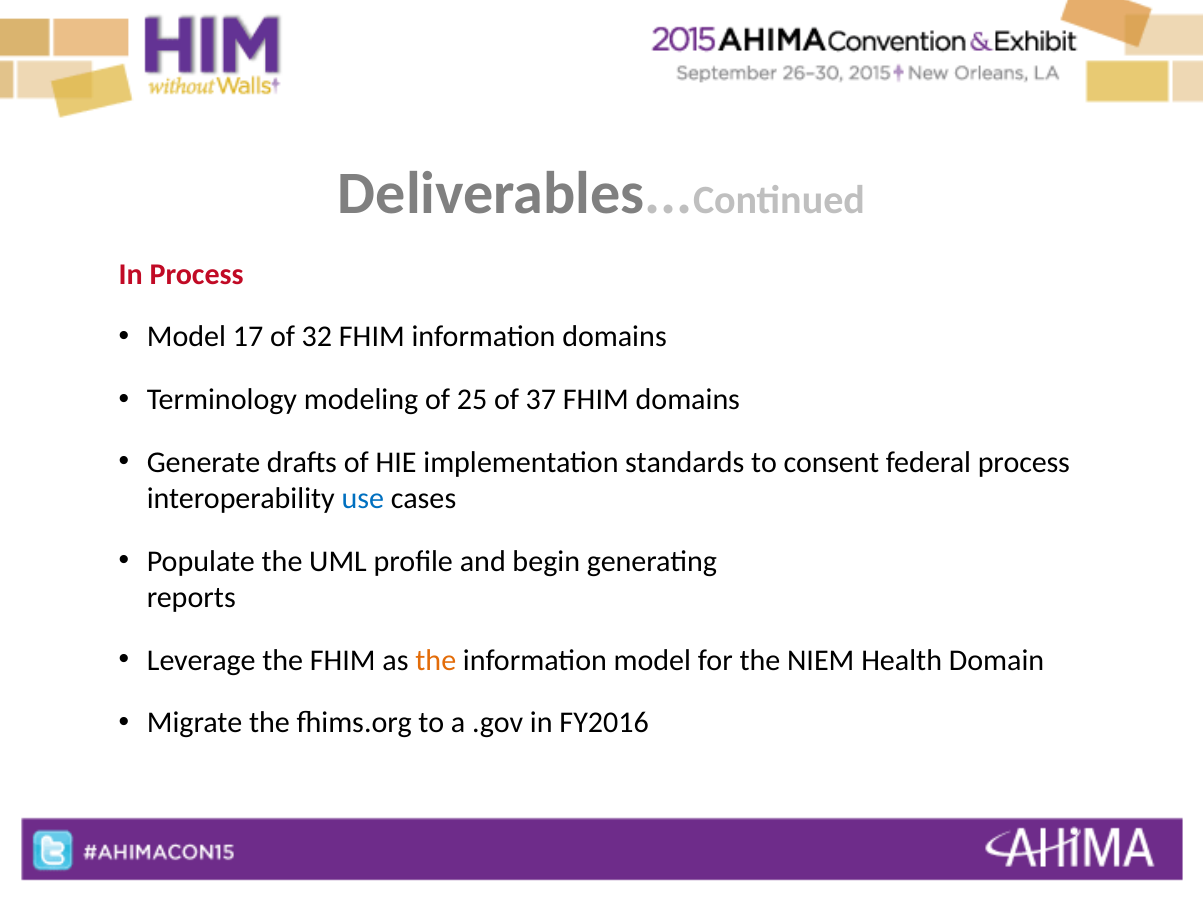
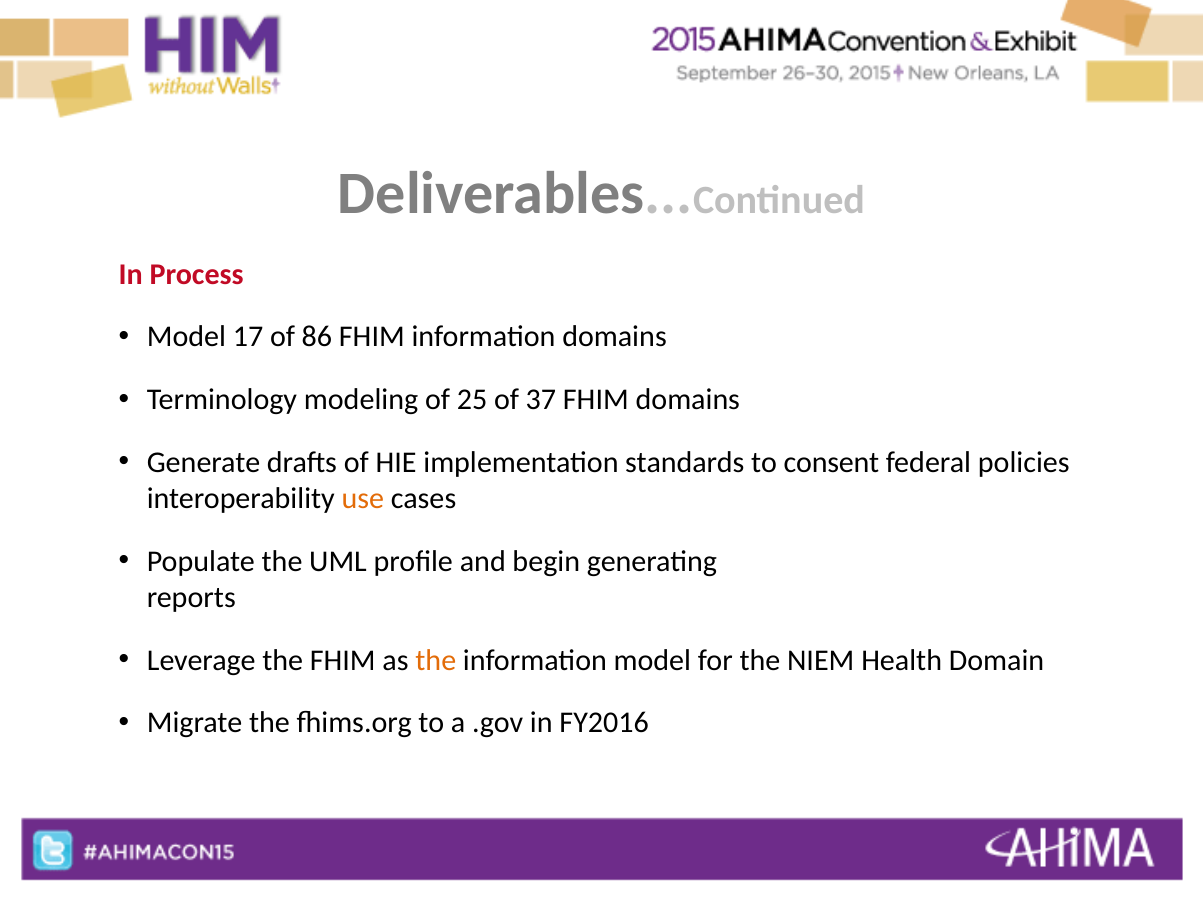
32: 32 -> 86
federal process: process -> policies
use colour: blue -> orange
